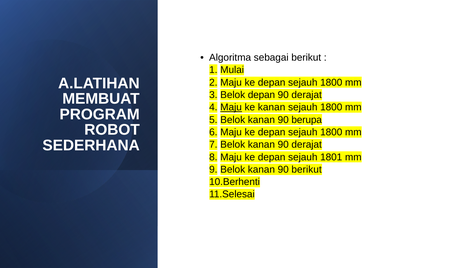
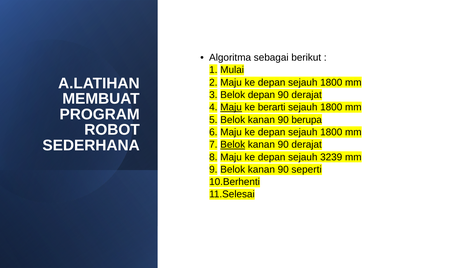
ke kanan: kanan -> berarti
Belok at (233, 144) underline: none -> present
1801: 1801 -> 3239
90 berikut: berikut -> seperti
